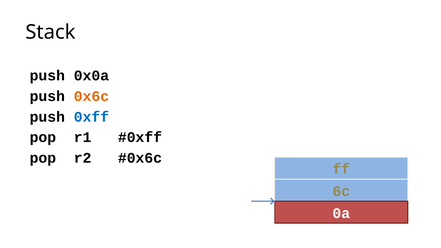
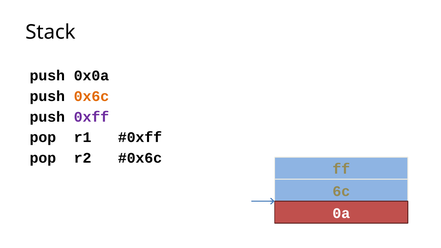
0xff colour: blue -> purple
